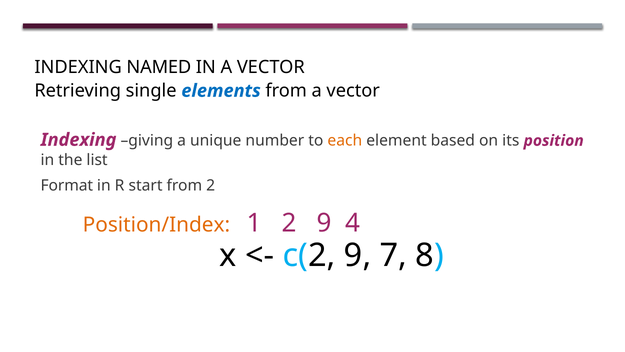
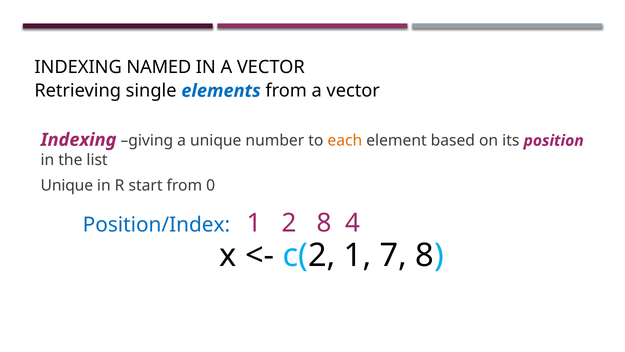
Format at (67, 186): Format -> Unique
from 2: 2 -> 0
Position/Index colour: orange -> blue
2 9: 9 -> 8
c(2 9: 9 -> 1
